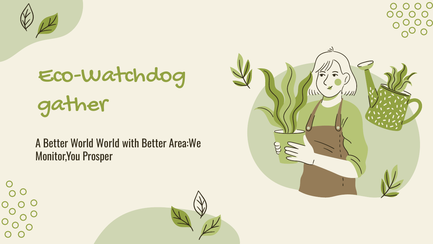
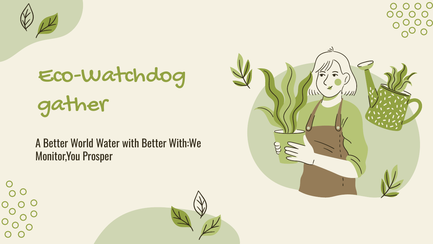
World World: World -> Water
Area:We: Area:We -> With:We
